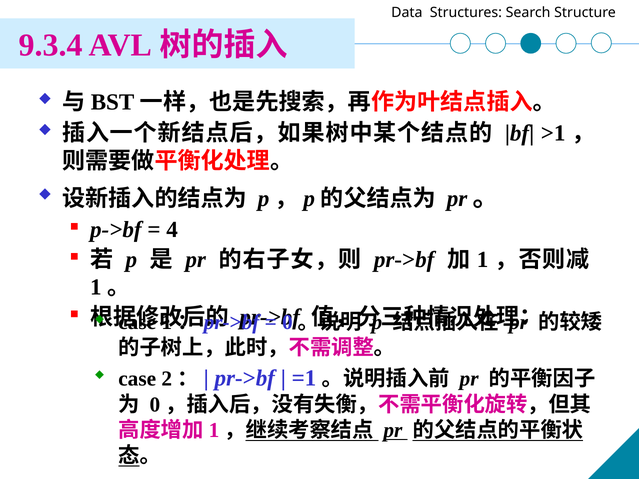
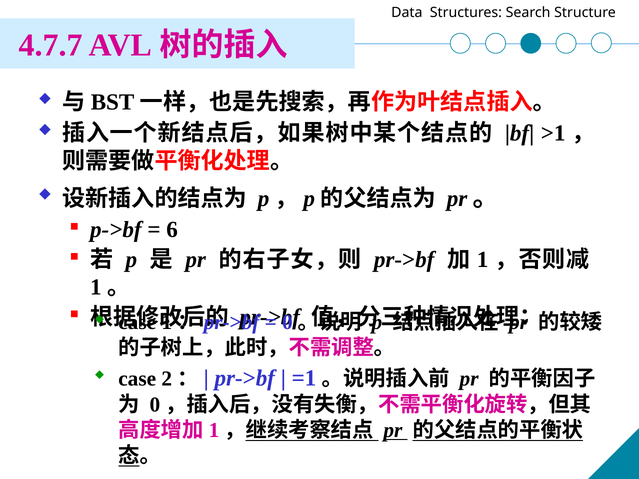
9.3.4: 9.3.4 -> 4.7.7
4: 4 -> 6
